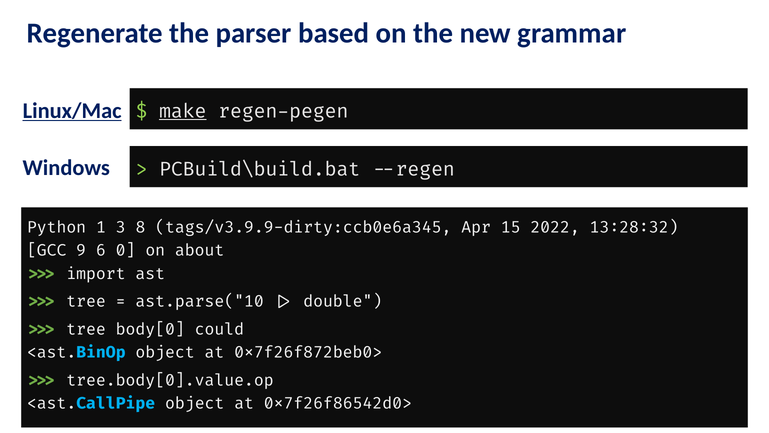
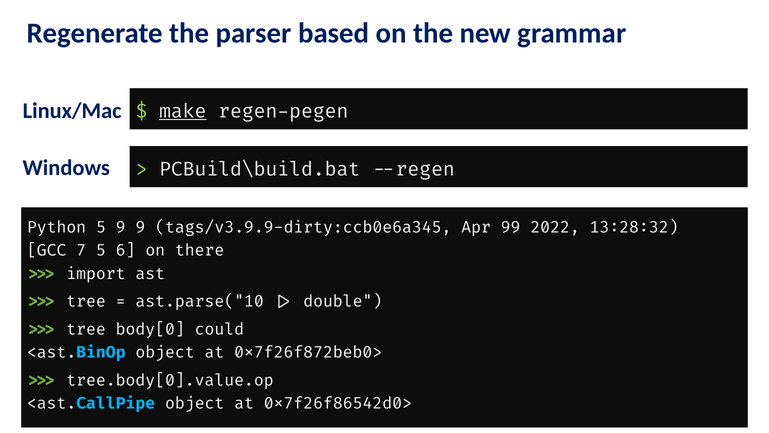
Linux/Mac underline: present -> none
1.3.8: 1.3.8 -> 5.9.9
15: 15 -> 99
9.6.0: 9.6.0 -> 7.5.6
about: about -> there
